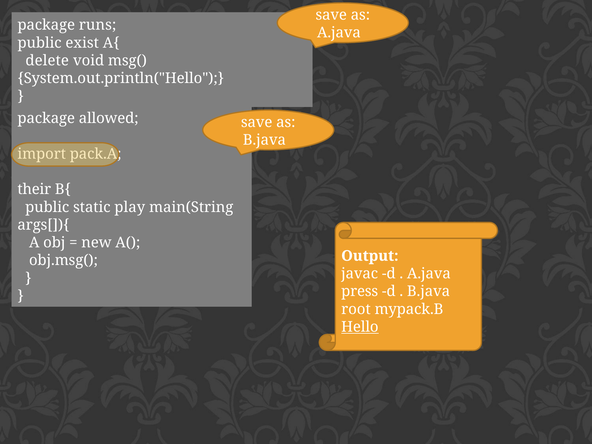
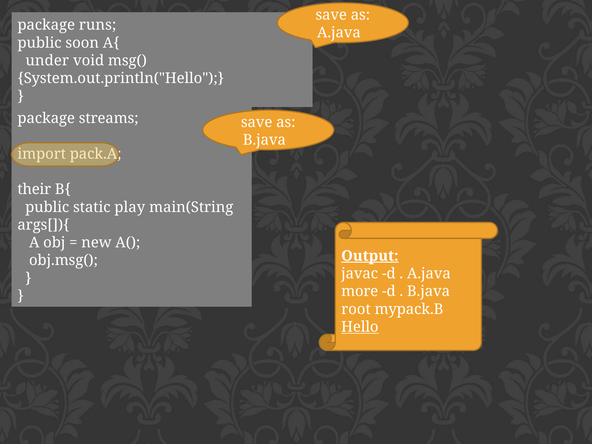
exist: exist -> soon
delete: delete -> under
allowed: allowed -> streams
Output underline: none -> present
press: press -> more
